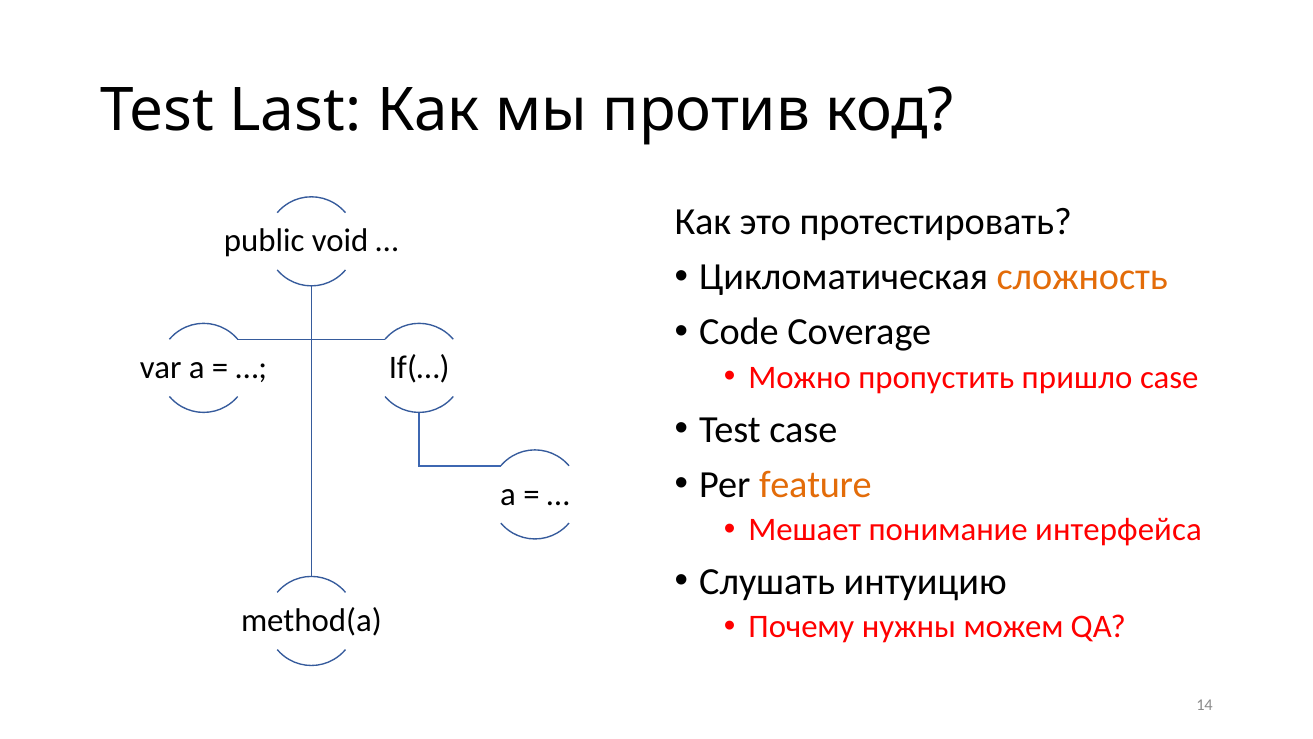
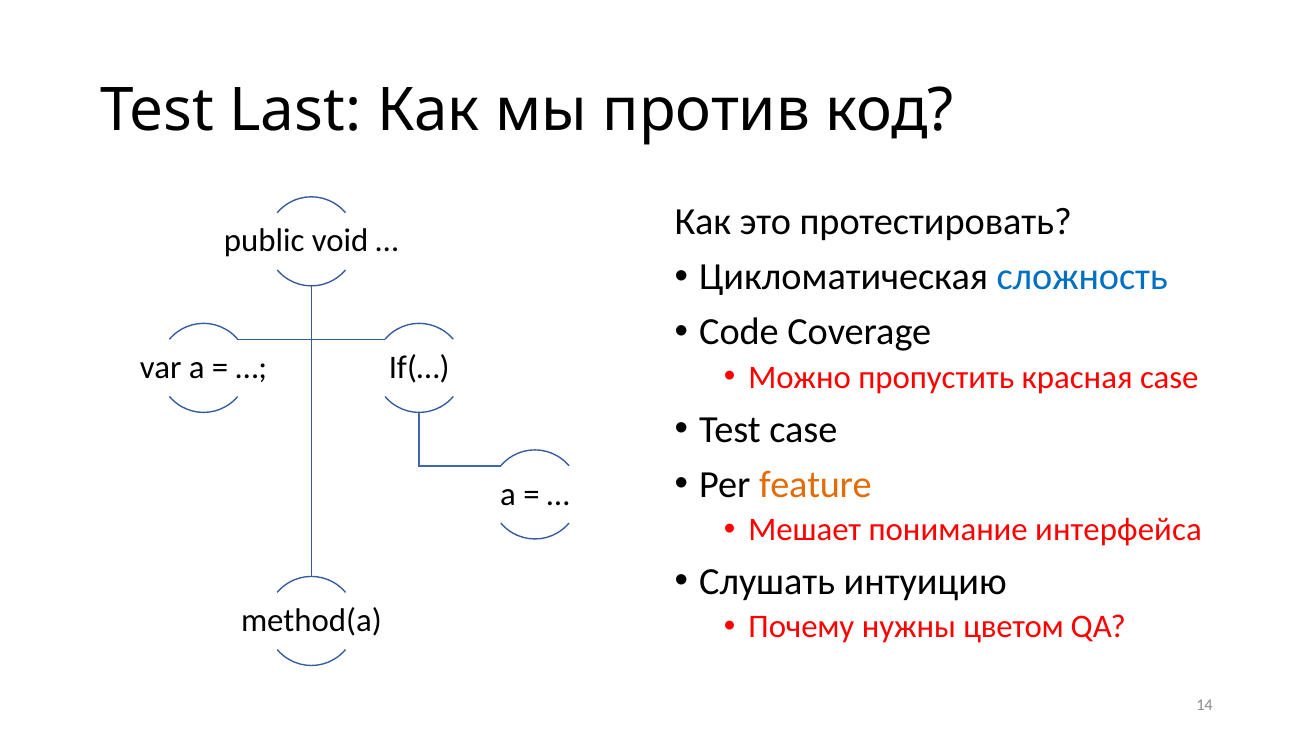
сложность colour: orange -> blue
пришло: пришло -> красная
можем: можем -> цветом
